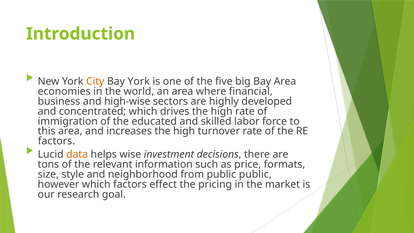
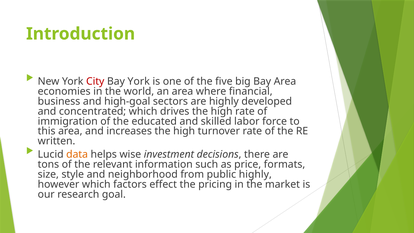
City colour: orange -> red
high-wise: high-wise -> high-goal
factors at (56, 141): factors -> written
public public: public -> highly
